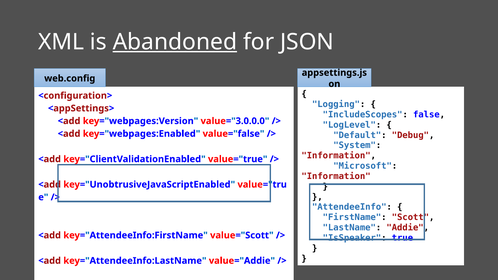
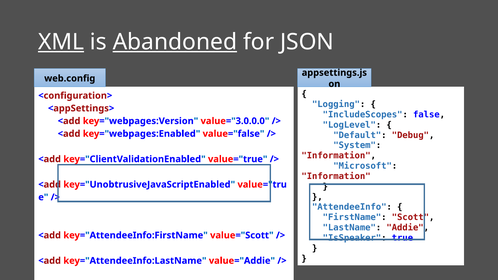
XML underline: none -> present
